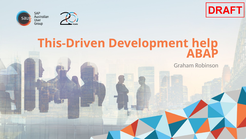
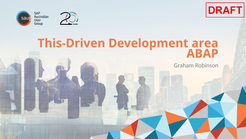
help: help -> area
